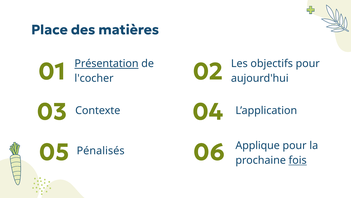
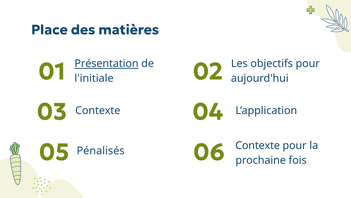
l'cocher: l'cocher -> l'initiale
06 Applique: Applique -> Contexte
fois underline: present -> none
